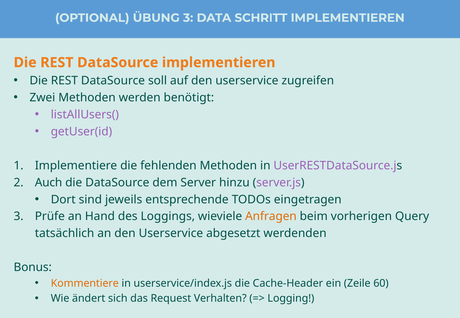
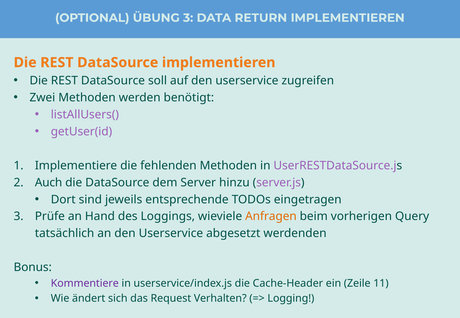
SCHRITT: SCHRITT -> RETURN
Kommentiere colour: orange -> purple
60: 60 -> 11
